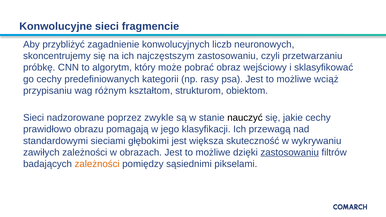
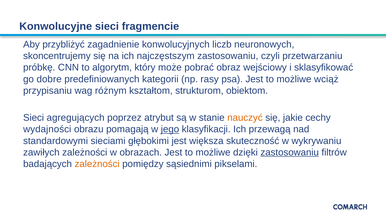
go cechy: cechy -> dobre
nadzorowane: nadzorowane -> agregujących
zwykle: zwykle -> atrybut
nauczyć colour: black -> orange
prawidłowo: prawidłowo -> wydajności
jego underline: none -> present
